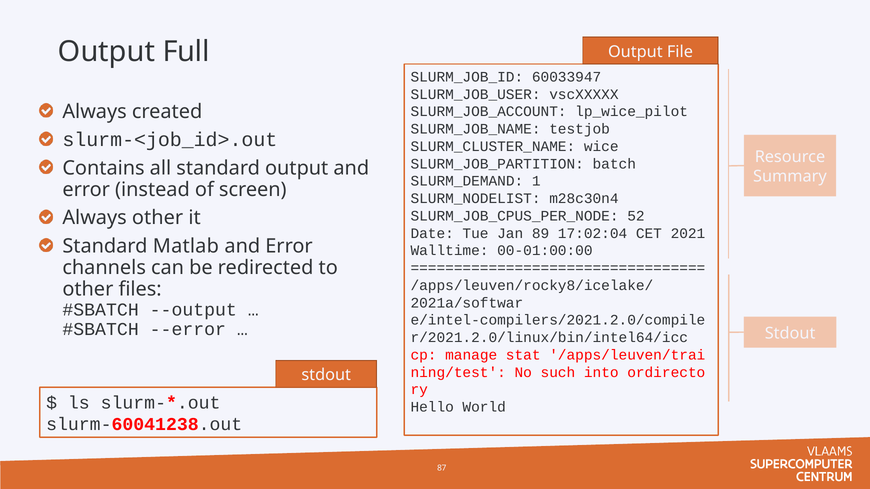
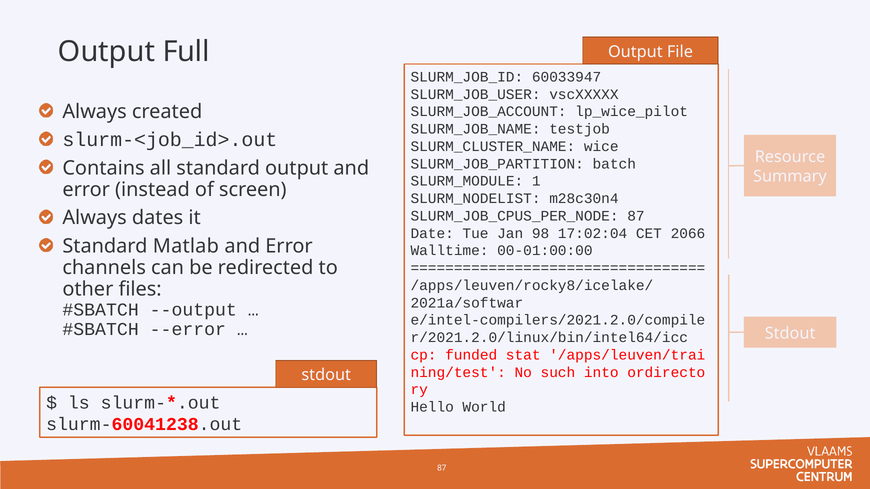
SLURM_DEMAND: SLURM_DEMAND -> SLURM_MODULE
SLURM_JOB_CPUS_PER_NODE 52: 52 -> 87
Always other: other -> dates
89: 89 -> 98
2021: 2021 -> 2066
manage: manage -> funded
